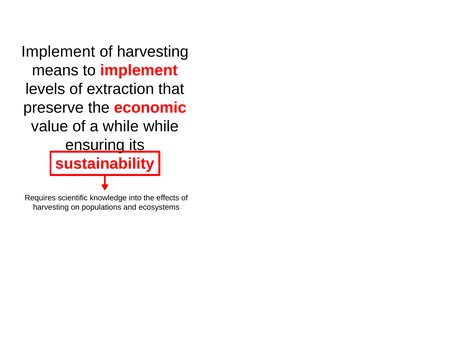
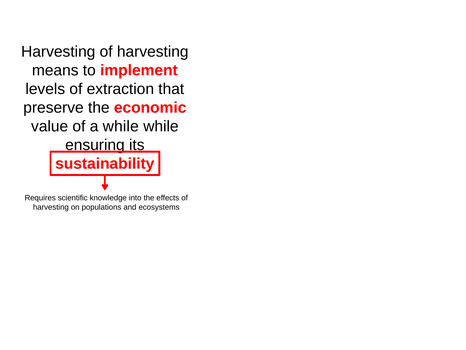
Implement at (58, 52): Implement -> Harvesting
